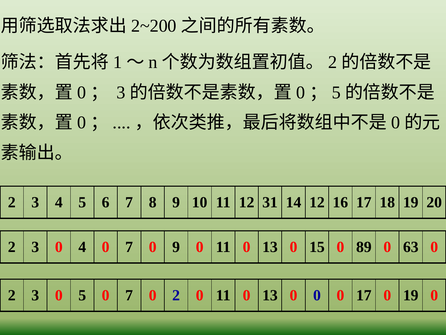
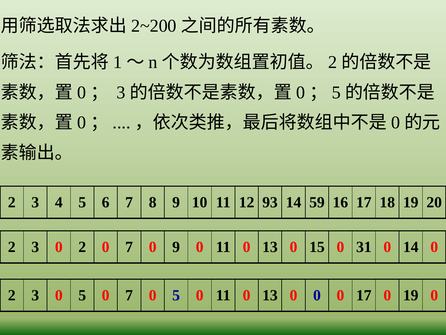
31: 31 -> 93
14 12: 12 -> 59
3 0 4: 4 -> 2
89: 89 -> 31
0 63: 63 -> 14
7 0 2: 2 -> 5
